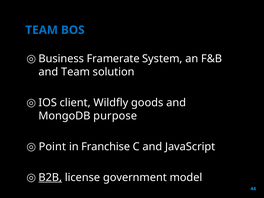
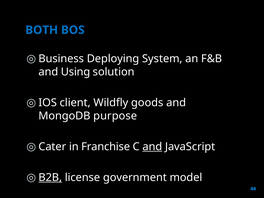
TEAM at (42, 30): TEAM -> BOTH
Framerate: Framerate -> Deploying
and Team: Team -> Using
Point: Point -> Cater
and at (152, 147) underline: none -> present
